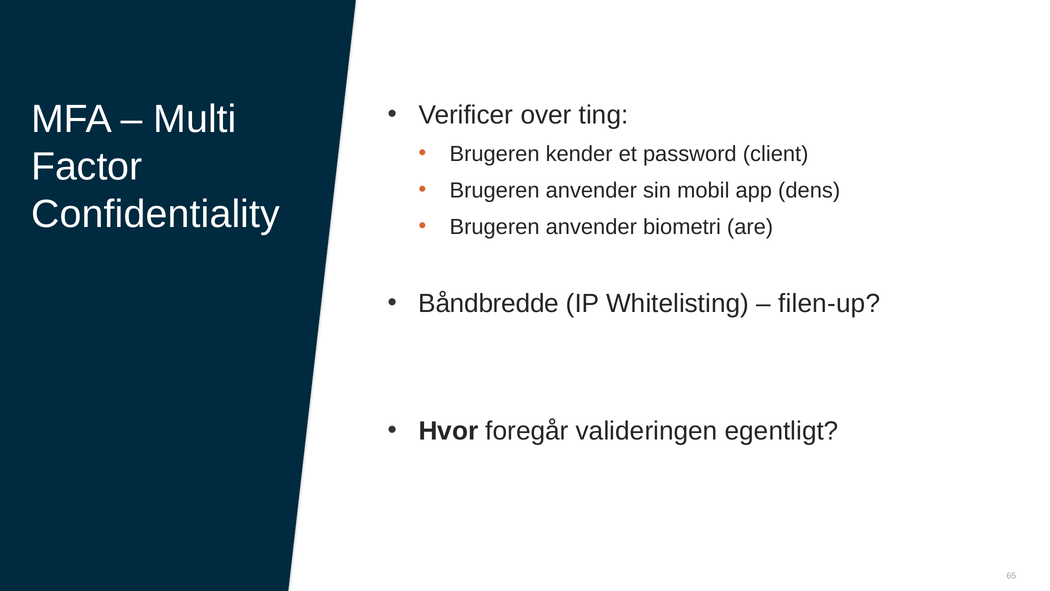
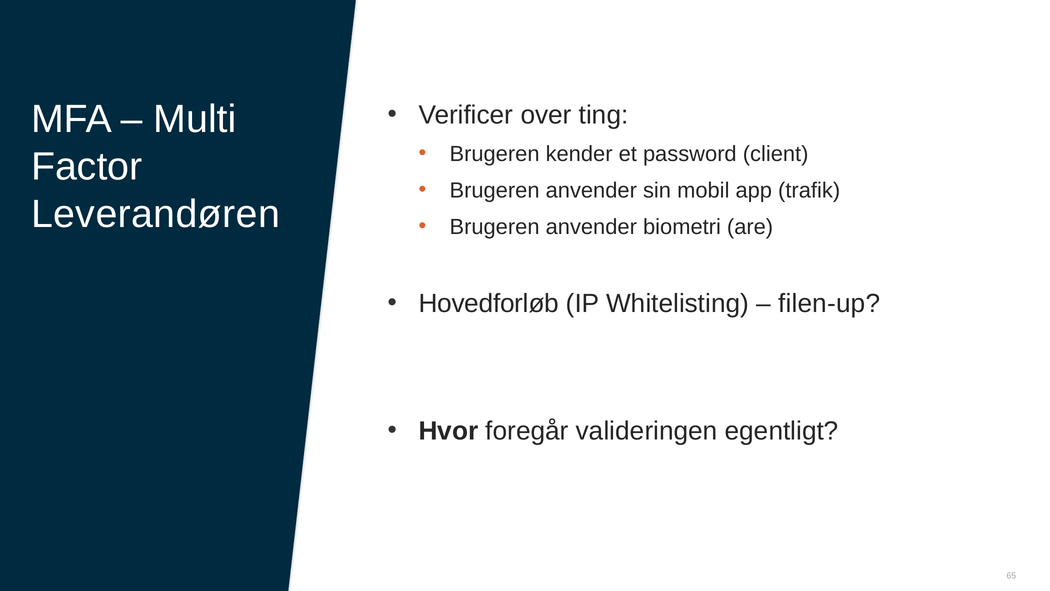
dens: dens -> trafik
Confidentiality: Confidentiality -> Leverandøren
Båndbredde: Båndbredde -> Hovedforløb
